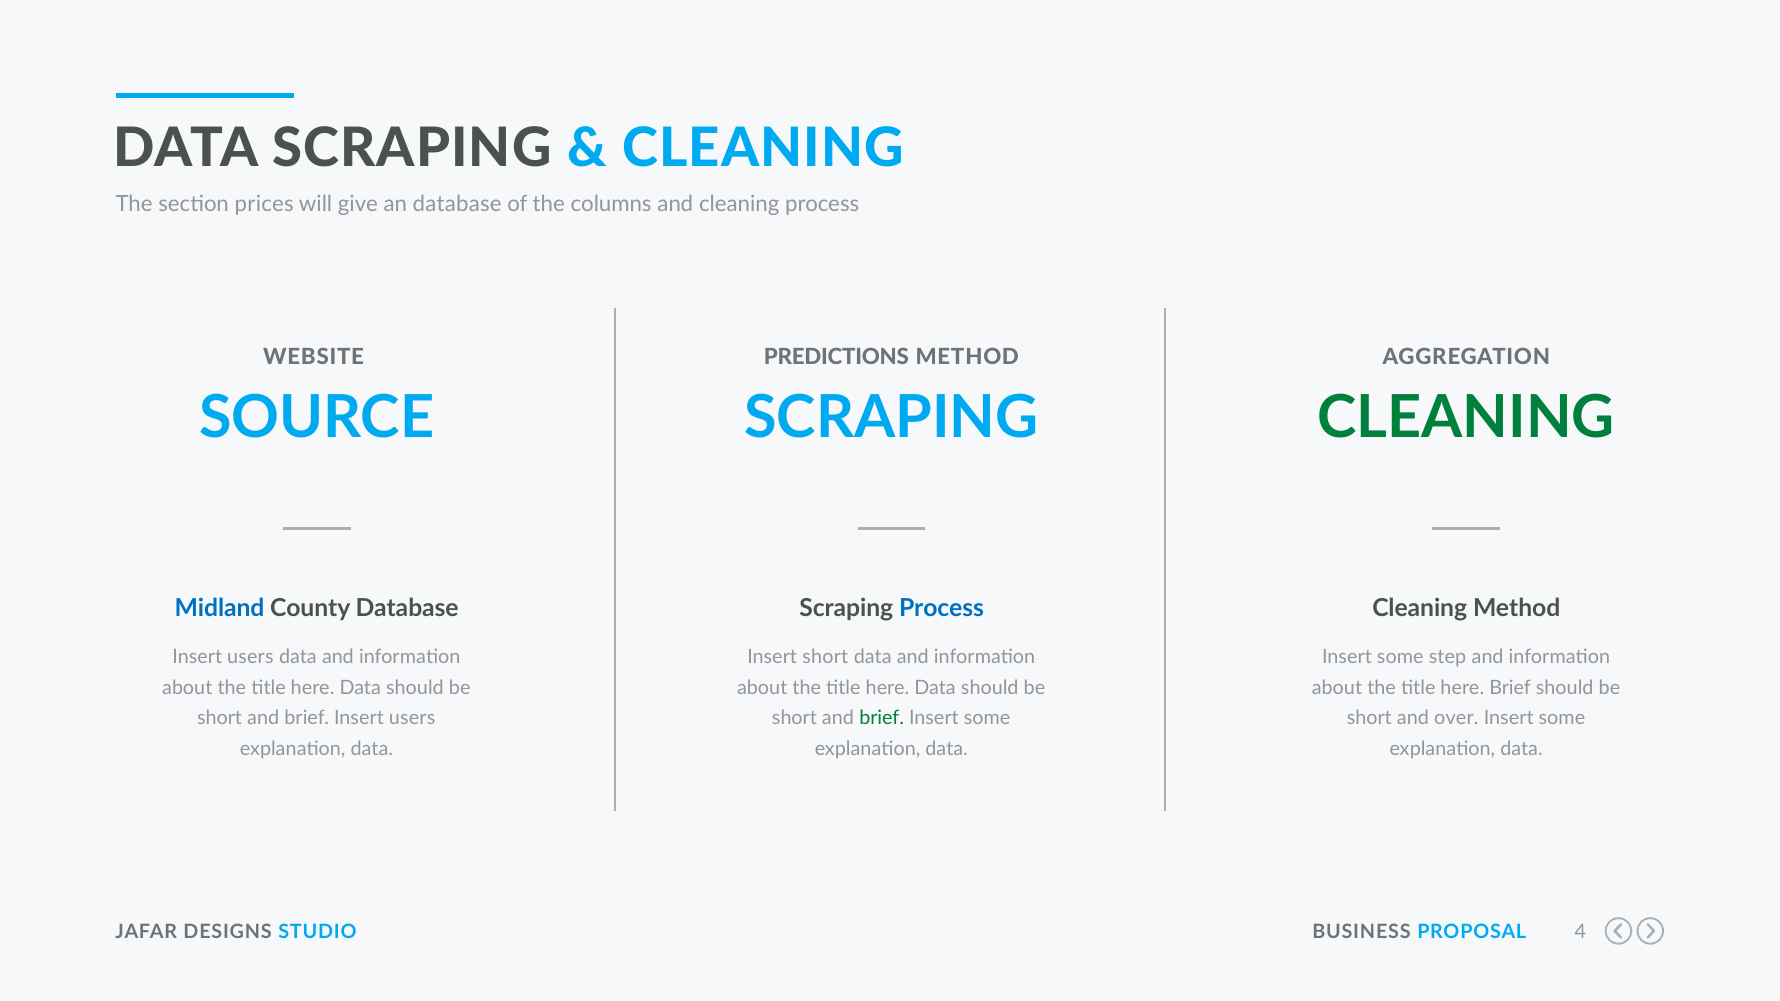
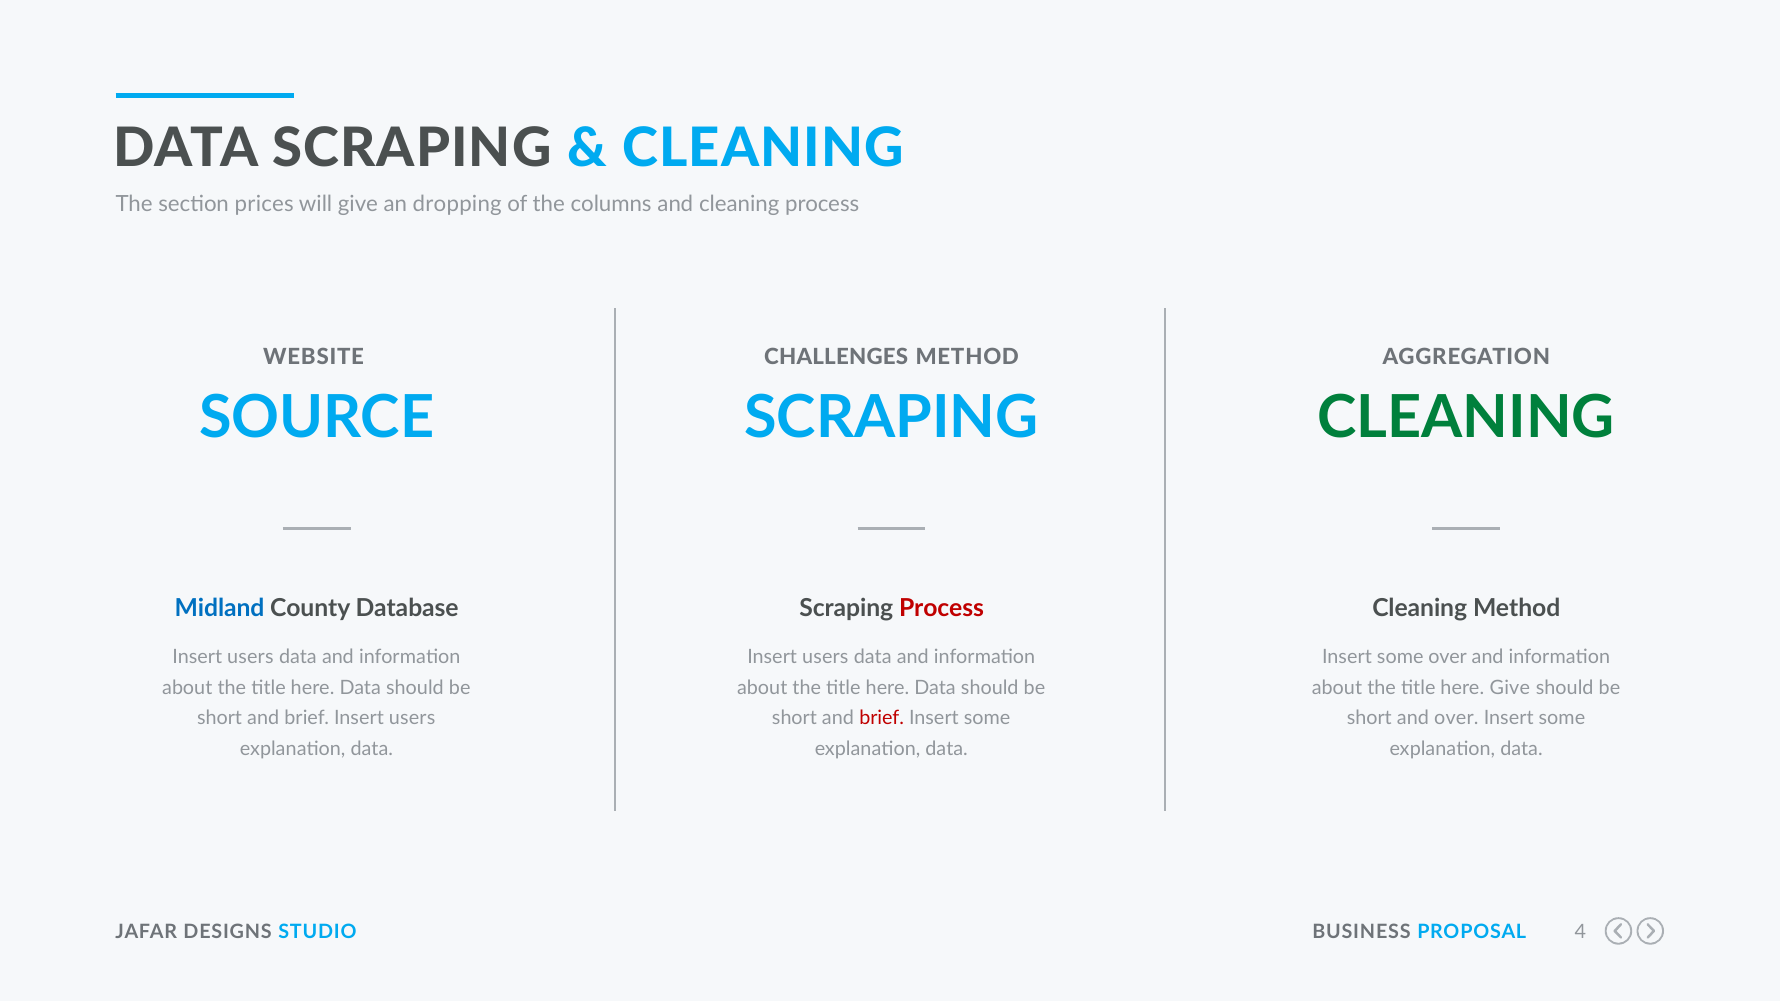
an database: database -> dropping
PREDICTIONS: PREDICTIONS -> CHALLENGES
Process at (941, 608) colour: blue -> red
short at (825, 657): short -> users
some step: step -> over
here Brief: Brief -> Give
brief at (882, 719) colour: green -> red
